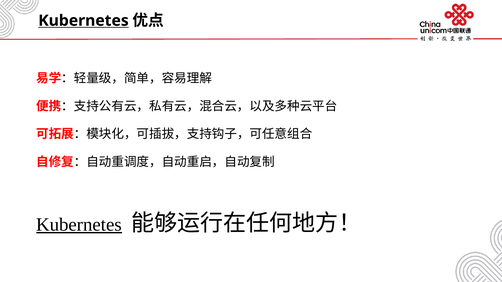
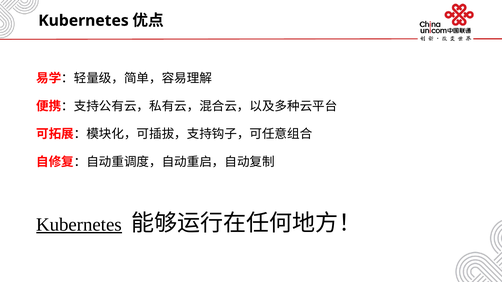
Kubernetes at (84, 21) underline: present -> none
